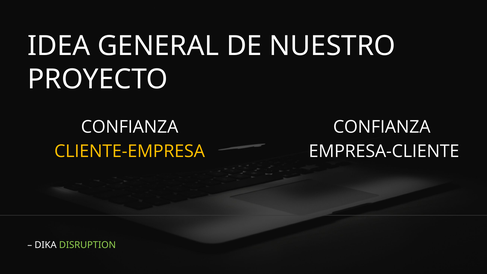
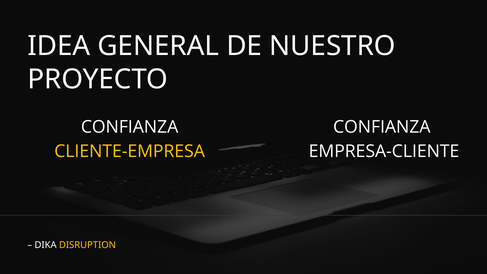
DISRUPTION colour: light green -> yellow
